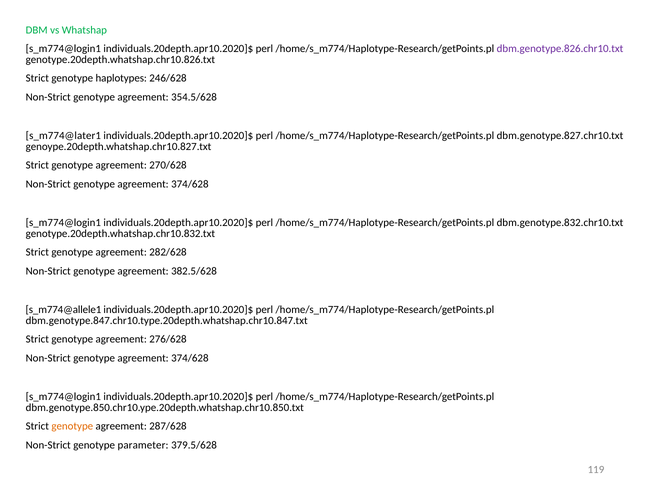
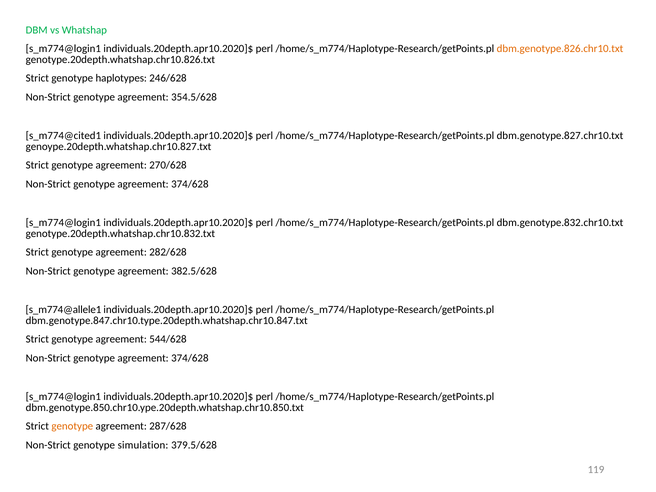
dbm.genotype.826.chr10.txt colour: purple -> orange
s_m774@later1: s_m774@later1 -> s_m774@cited1
276/628: 276/628 -> 544/628
parameter: parameter -> simulation
